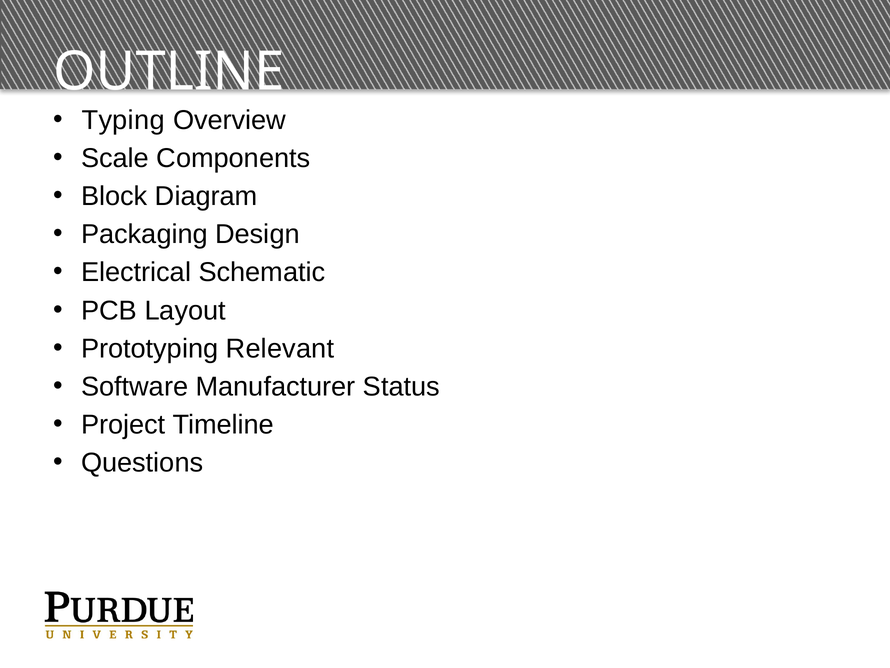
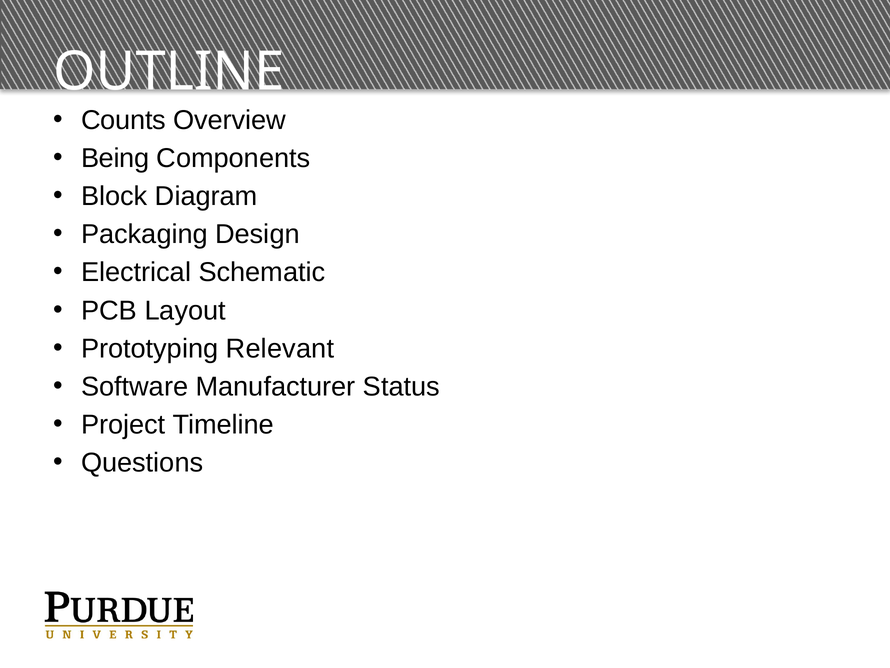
Typing: Typing -> Counts
Scale: Scale -> Being
